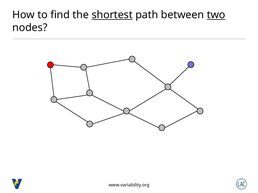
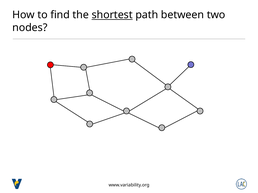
two underline: present -> none
